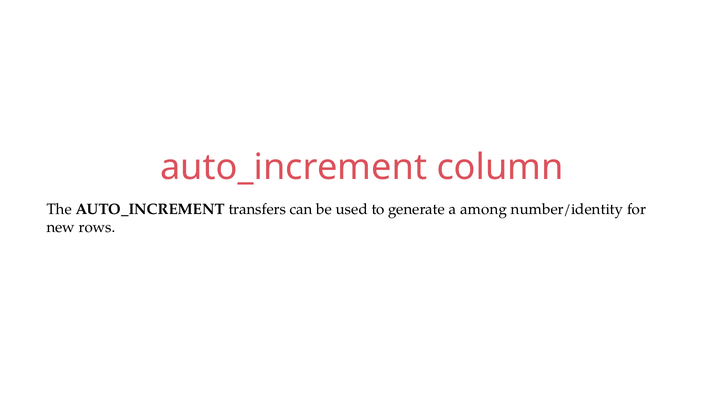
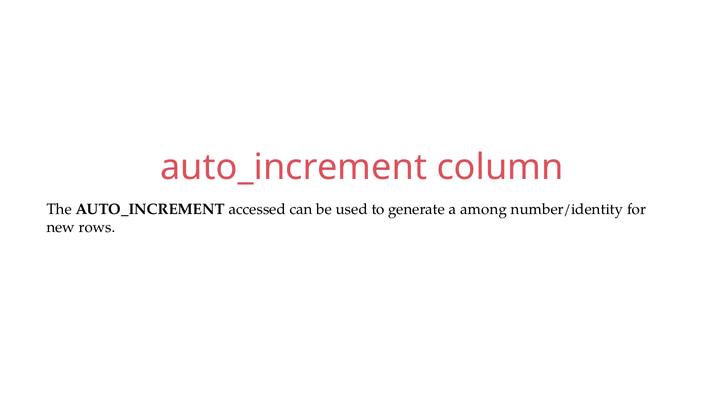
transfers: transfers -> accessed
